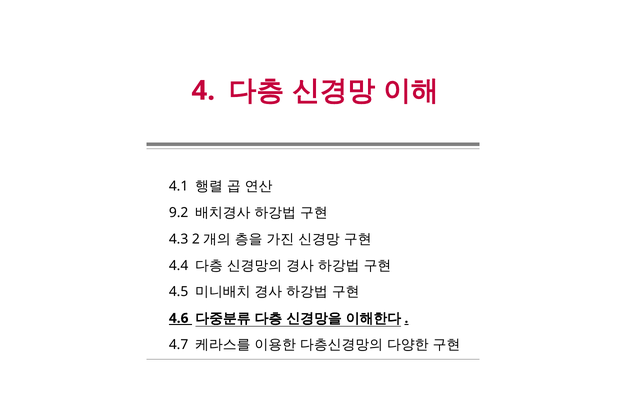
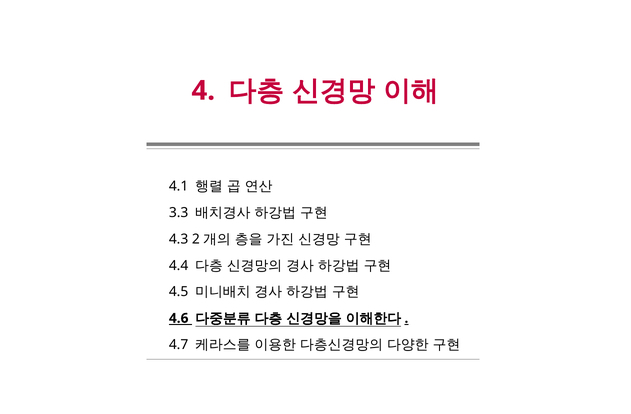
9.2: 9.2 -> 3.3
